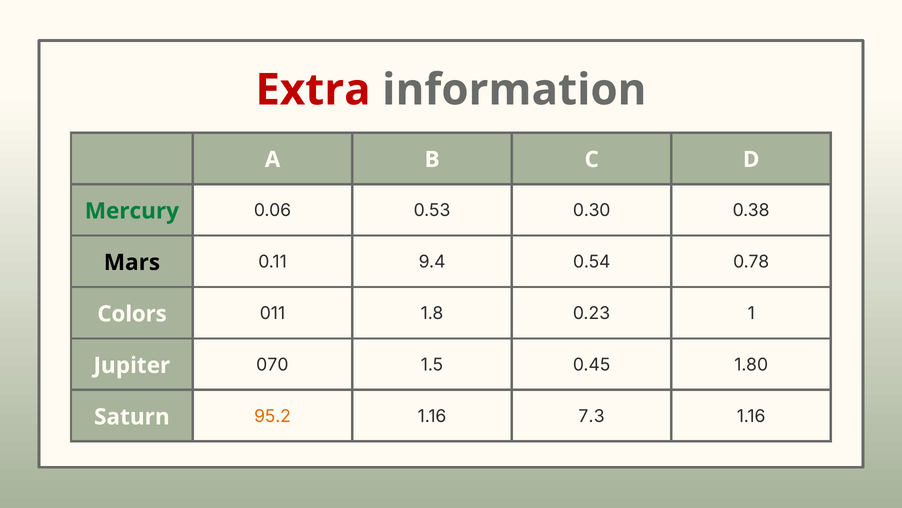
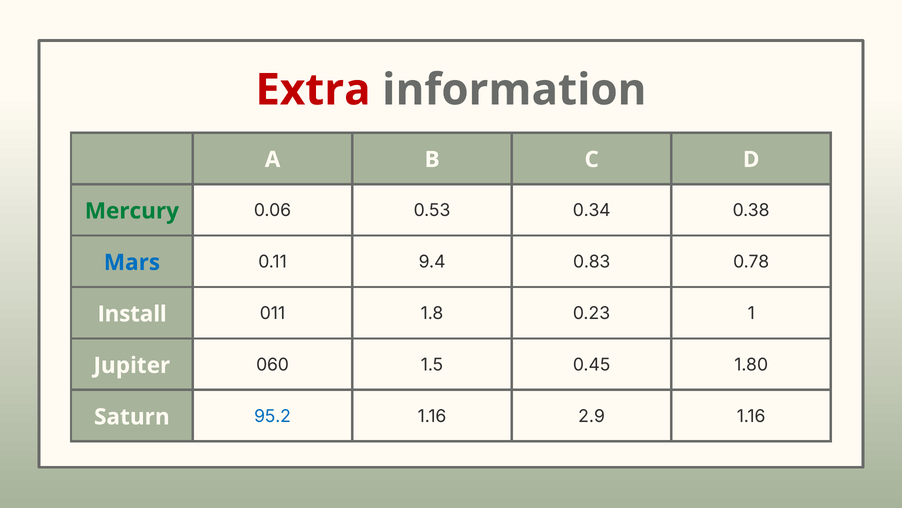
0.30: 0.30 -> 0.34
Mars colour: black -> blue
0.54: 0.54 -> 0.83
Colors: Colors -> Install
070: 070 -> 060
95.2 colour: orange -> blue
7.3: 7.3 -> 2.9
